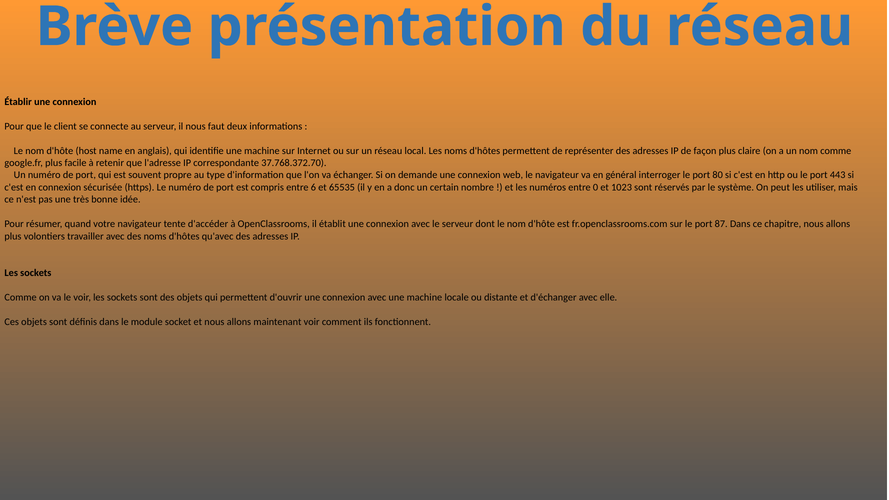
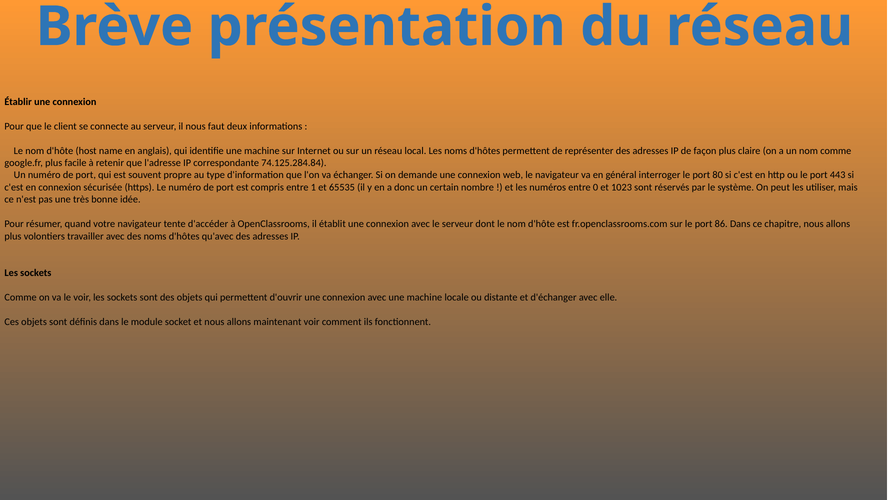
37.768.372.70: 37.768.372.70 -> 74.125.284.84
6: 6 -> 1
87: 87 -> 86
